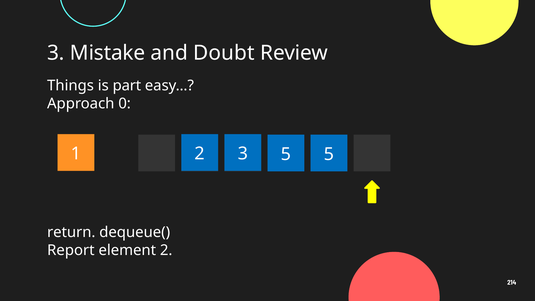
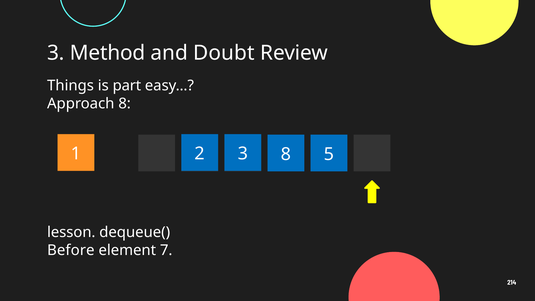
Mistake: Mistake -> Method
Approach 0: 0 -> 8
1 5: 5 -> 8
return: return -> lesson
Report: Report -> Before
element 2: 2 -> 7
